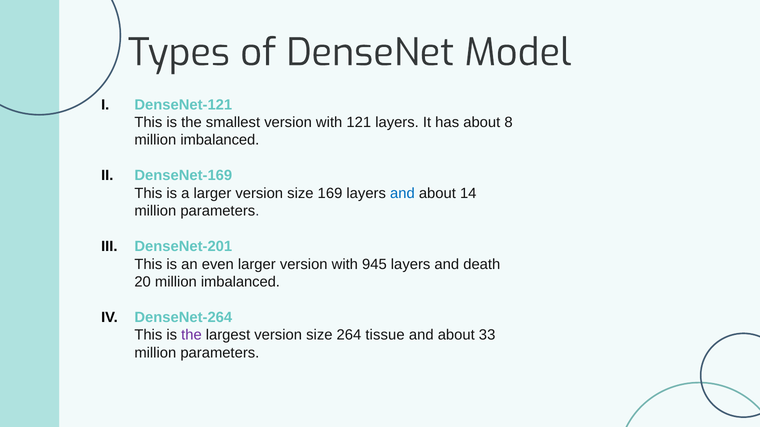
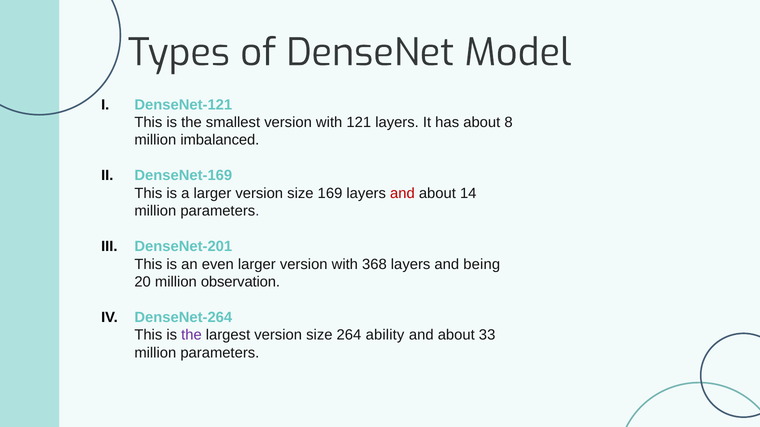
and at (402, 194) colour: blue -> red
945: 945 -> 368
death: death -> being
20 million imbalanced: imbalanced -> observation
tissue: tissue -> ability
